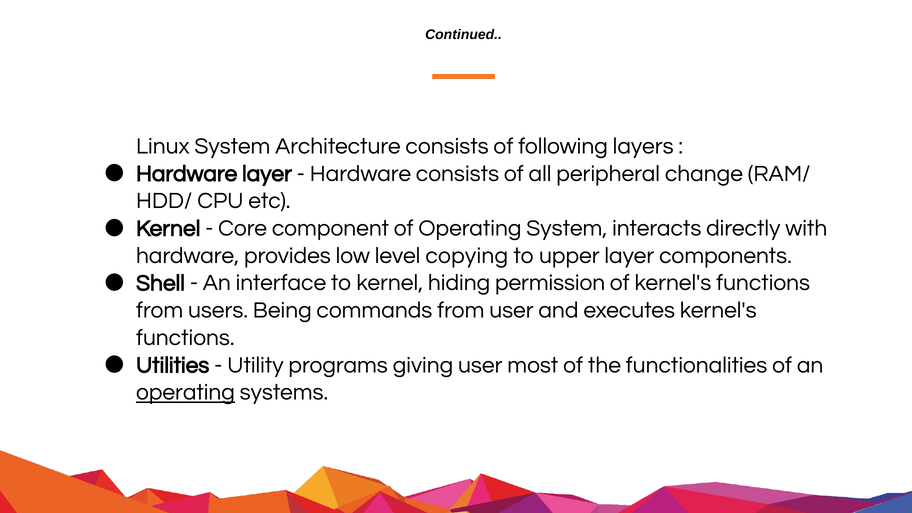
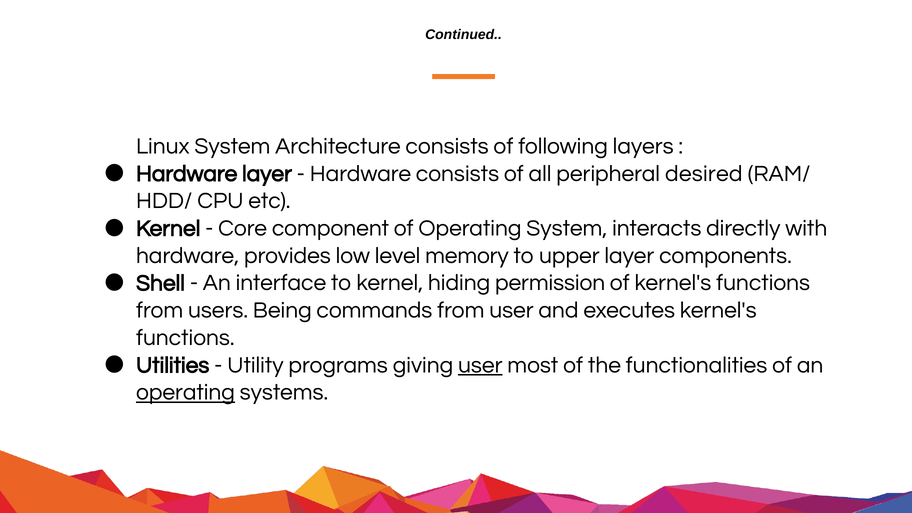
change: change -> desired
copying: copying -> memory
user at (480, 365) underline: none -> present
